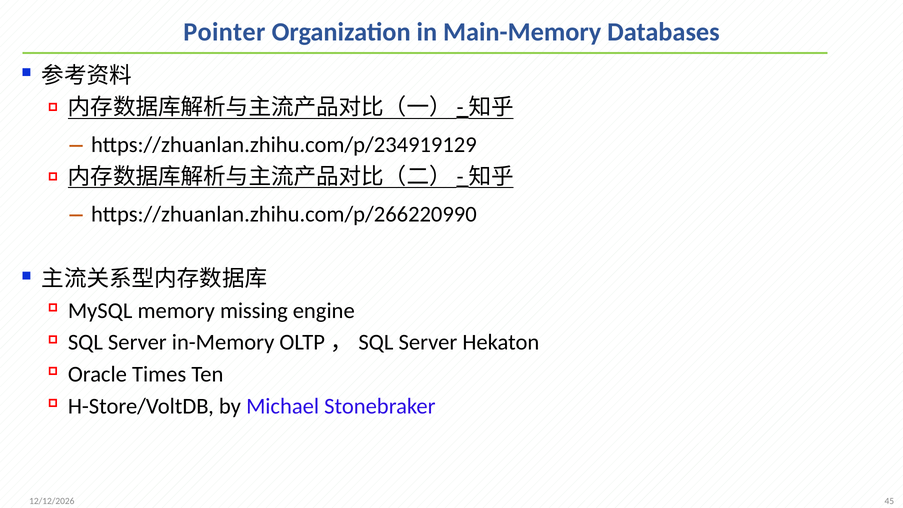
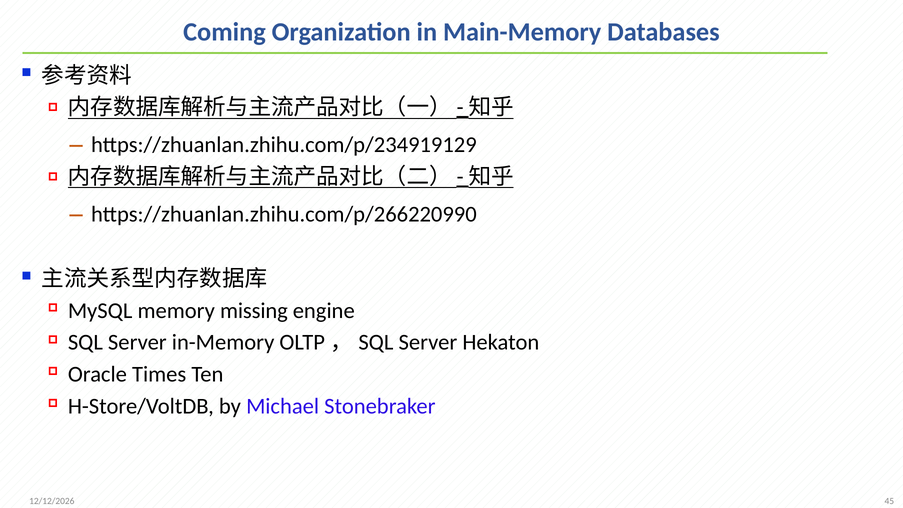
Pointer: Pointer -> Coming
